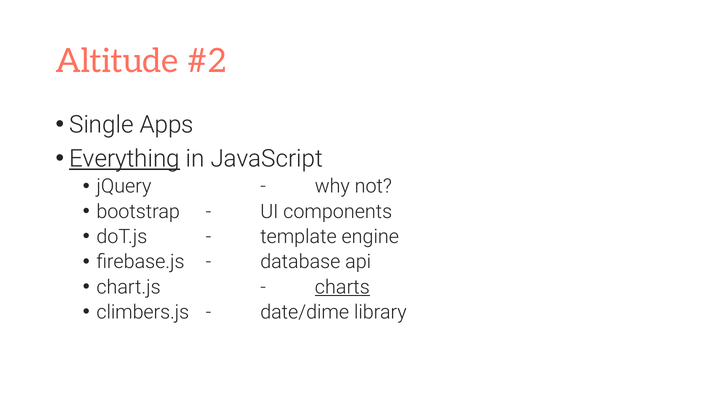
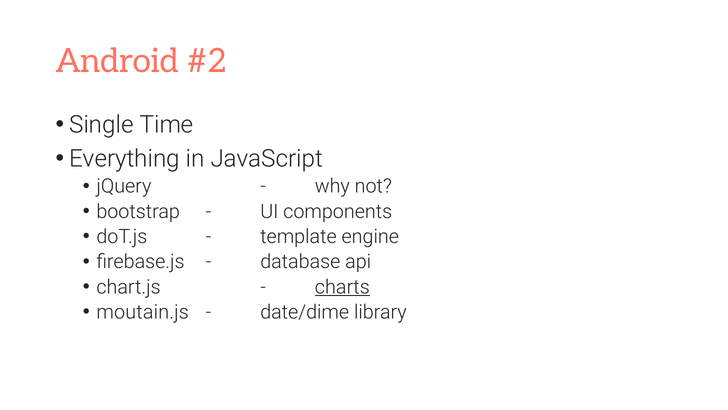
Altitude: Altitude -> Android
Apps: Apps -> Time
Everything underline: present -> none
climbers.js: climbers.js -> moutain.js
